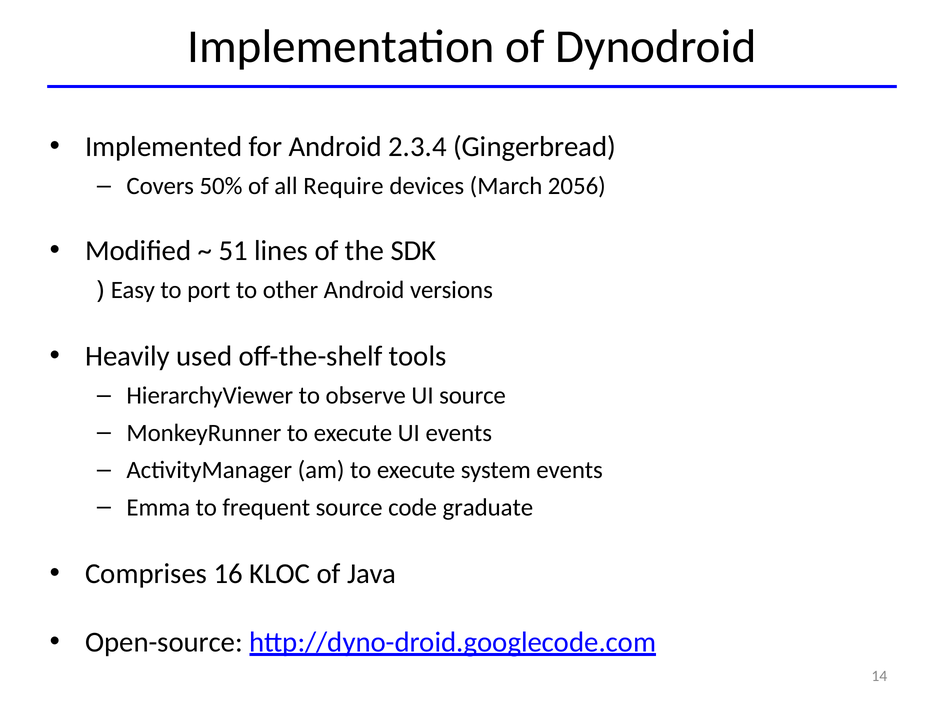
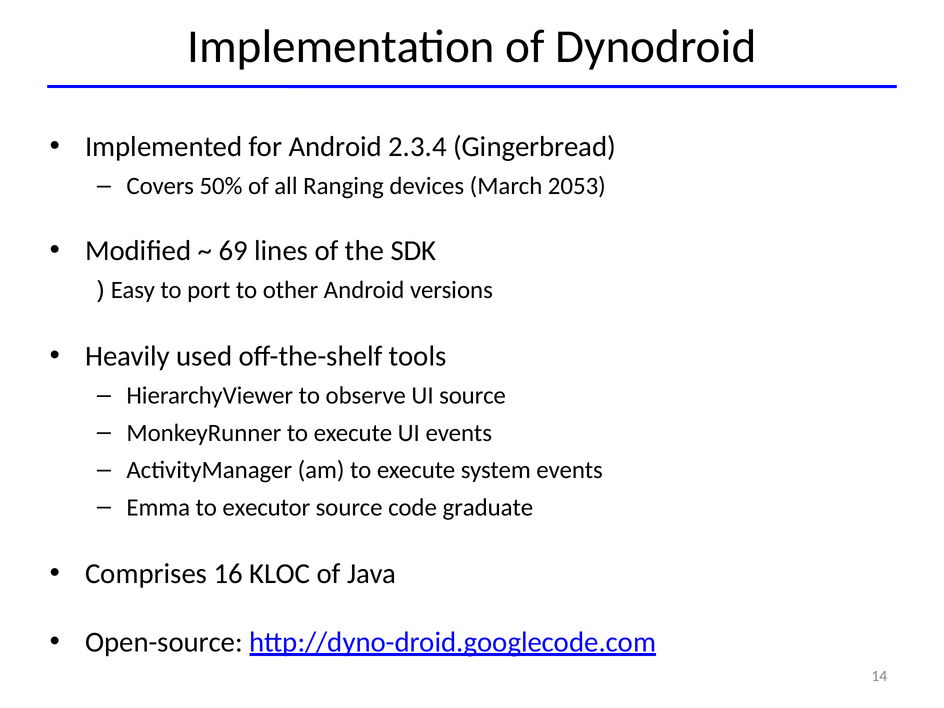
Require: Require -> Ranging
2056: 2056 -> 2053
51: 51 -> 69
frequent: frequent -> executor
